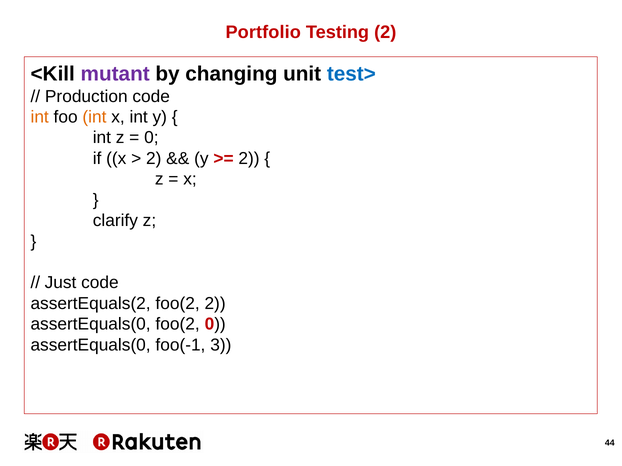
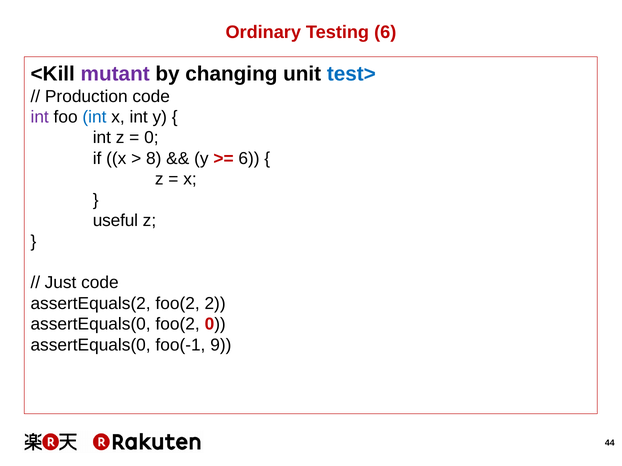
Portfolio: Portfolio -> Ordinary
Testing 2: 2 -> 6
int at (40, 117) colour: orange -> purple
int at (94, 117) colour: orange -> blue
2 at (154, 159): 2 -> 8
2 at (249, 159): 2 -> 6
clarify: clarify -> useful
3: 3 -> 9
